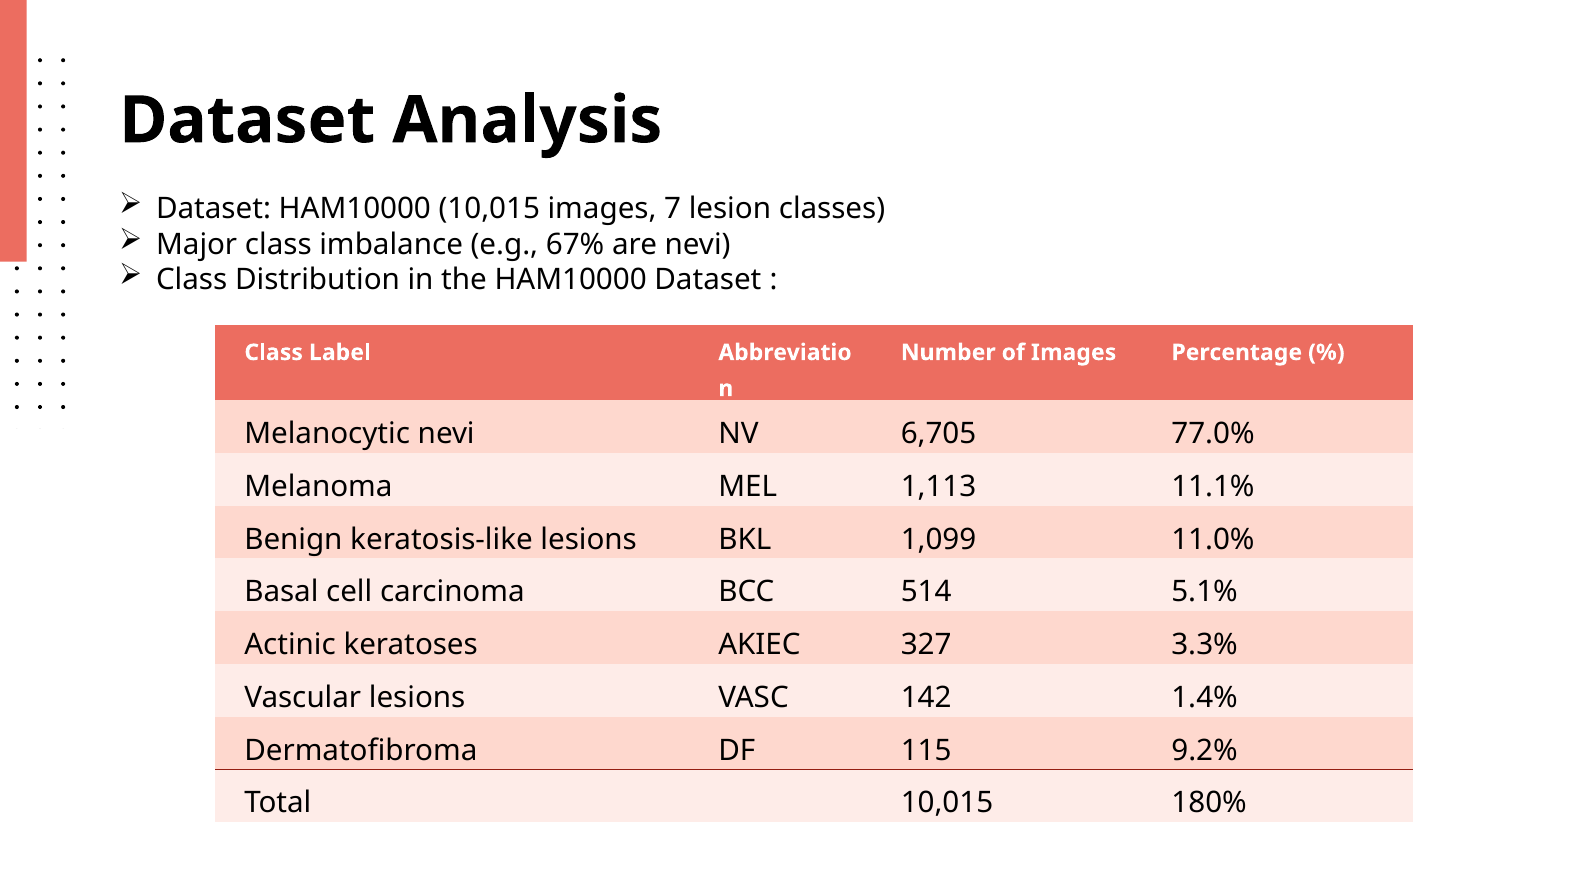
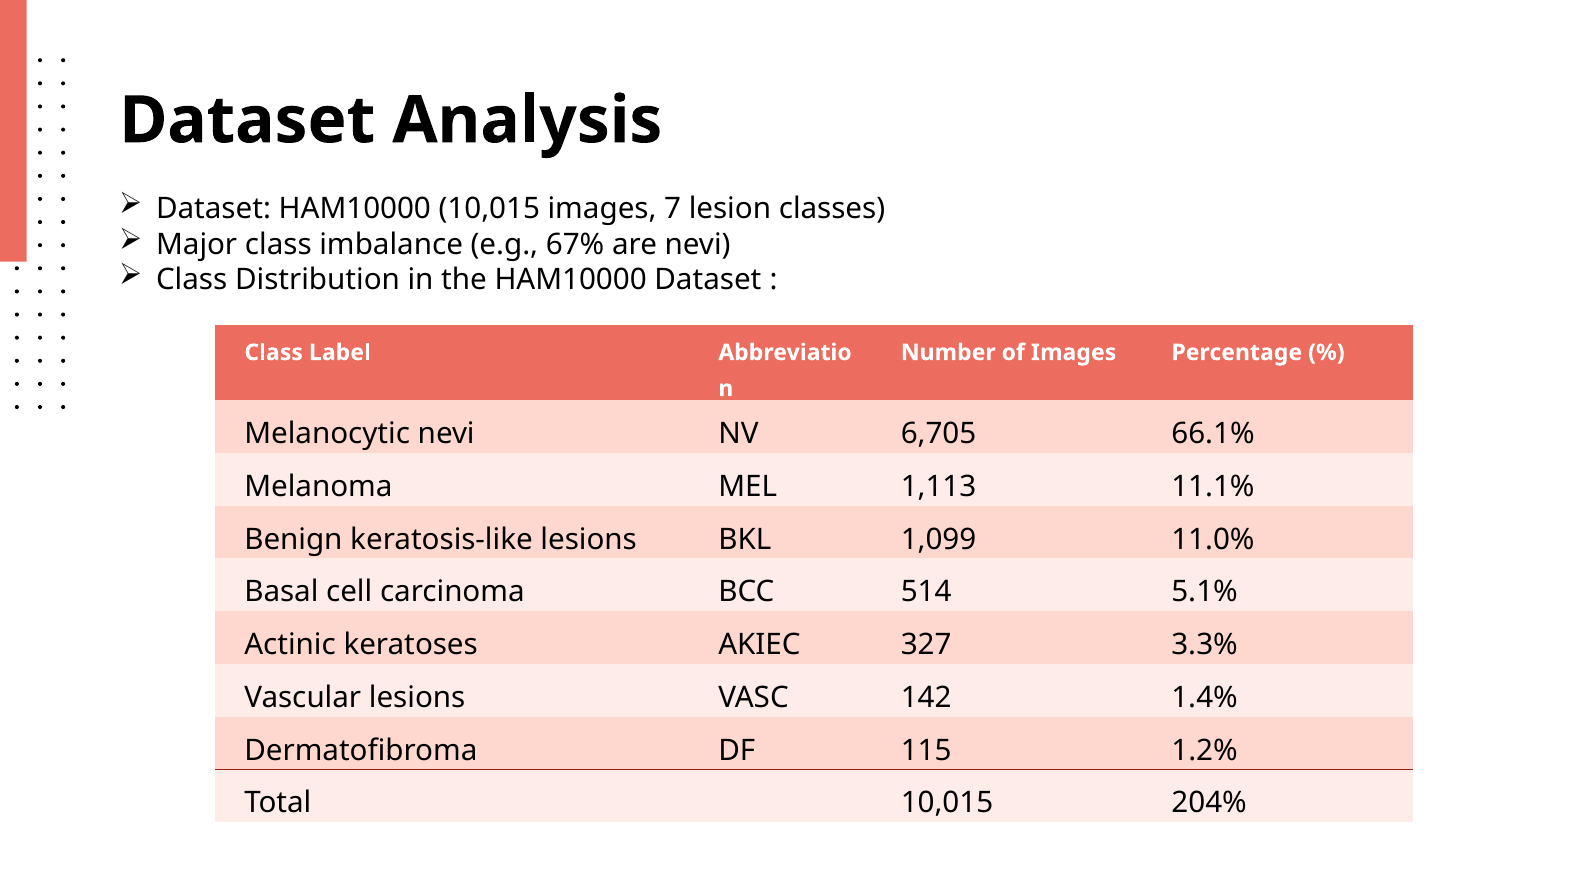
77.0%: 77.0% -> 66.1%
9.2%: 9.2% -> 1.2%
180%: 180% -> 204%
